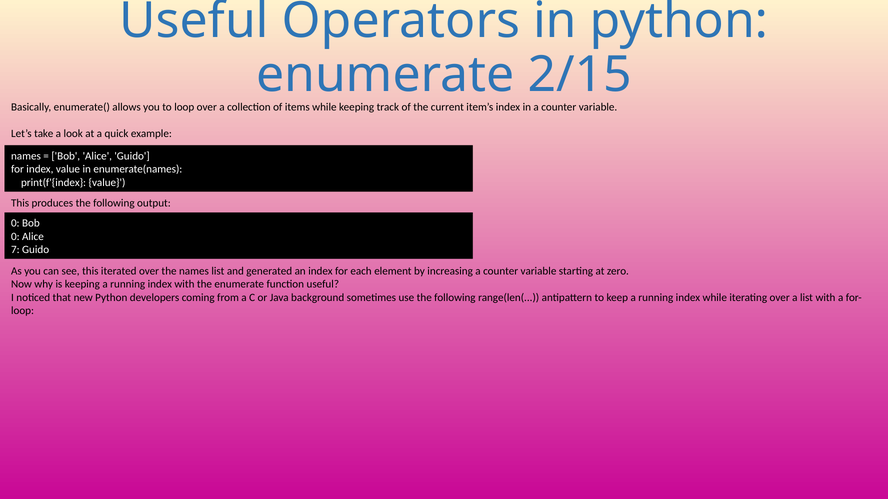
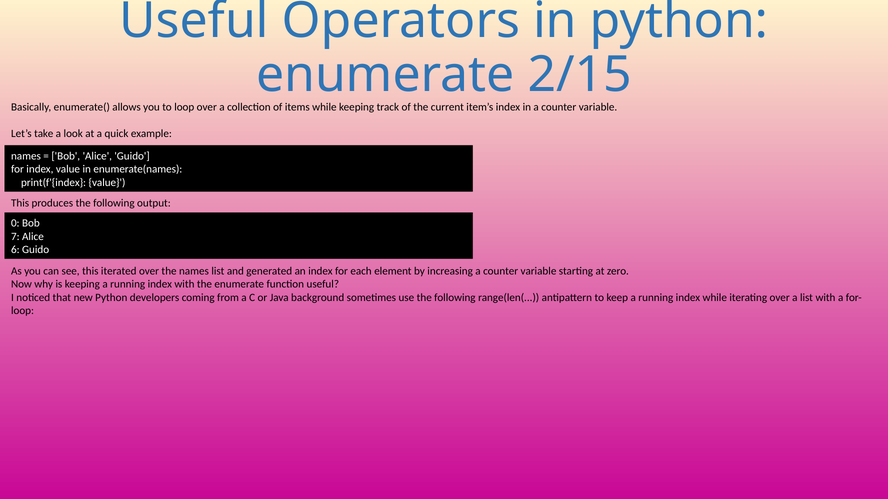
0 at (15, 237): 0 -> 7
7: 7 -> 6
